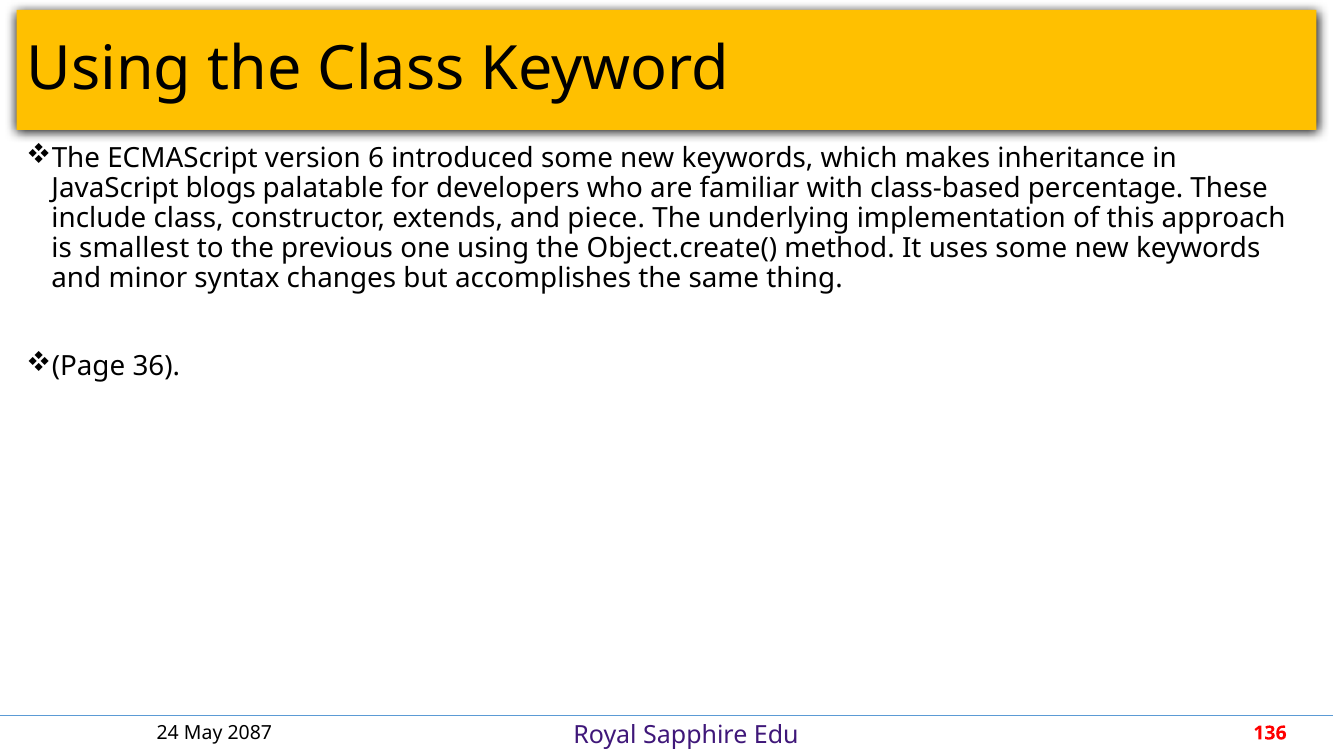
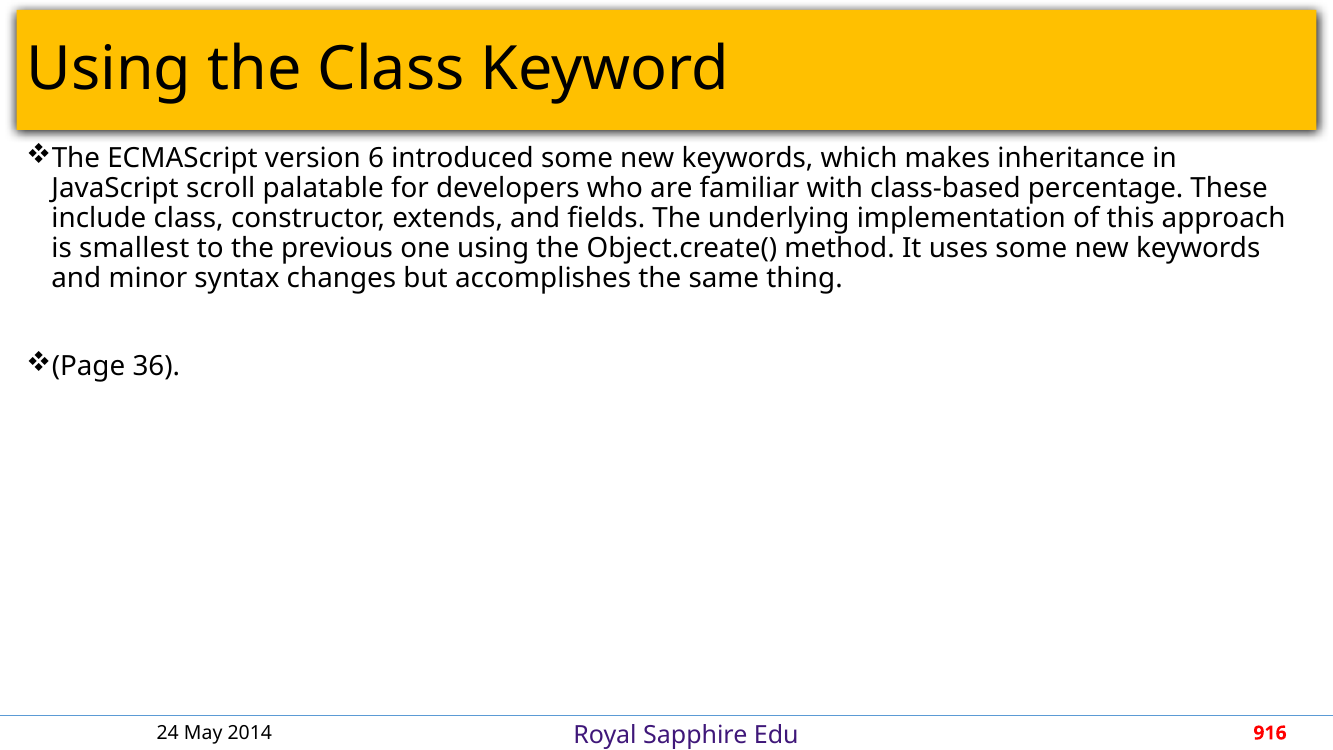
blogs: blogs -> scroll
piece: piece -> fields
2087: 2087 -> 2014
136: 136 -> 916
